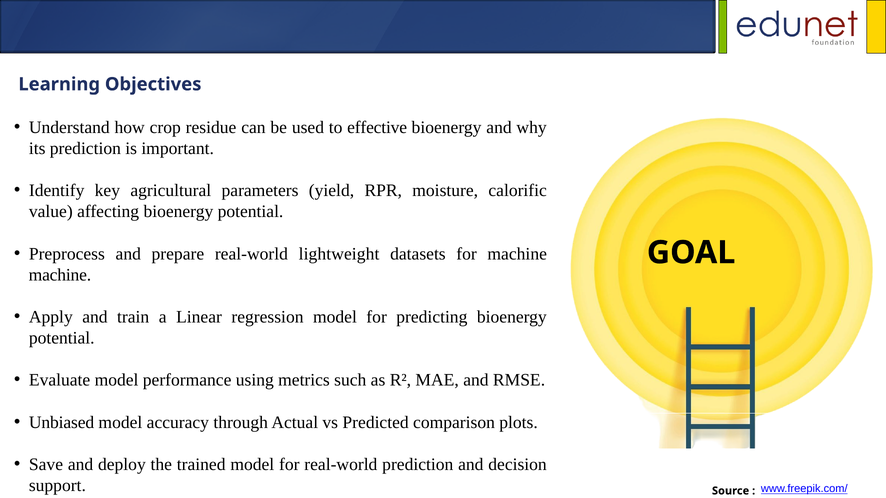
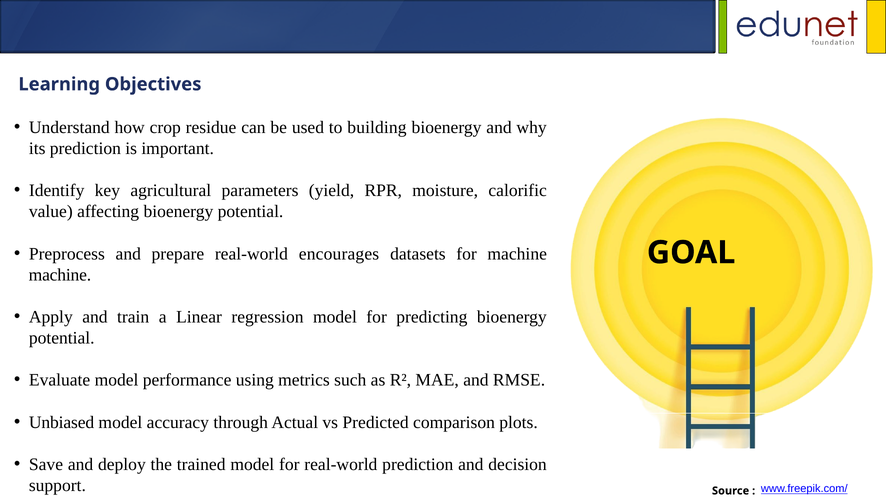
effective: effective -> building
lightweight: lightweight -> encourages
